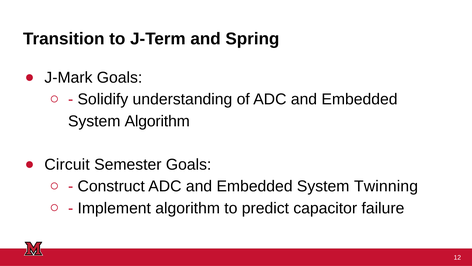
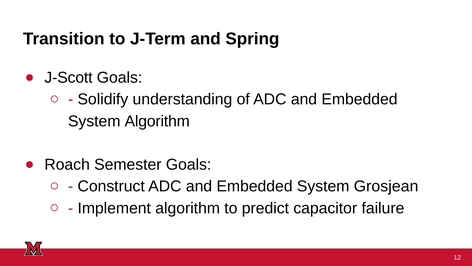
J-Mark: J-Mark -> J-Scott
Circuit: Circuit -> Roach
Twinning: Twinning -> Grosjean
